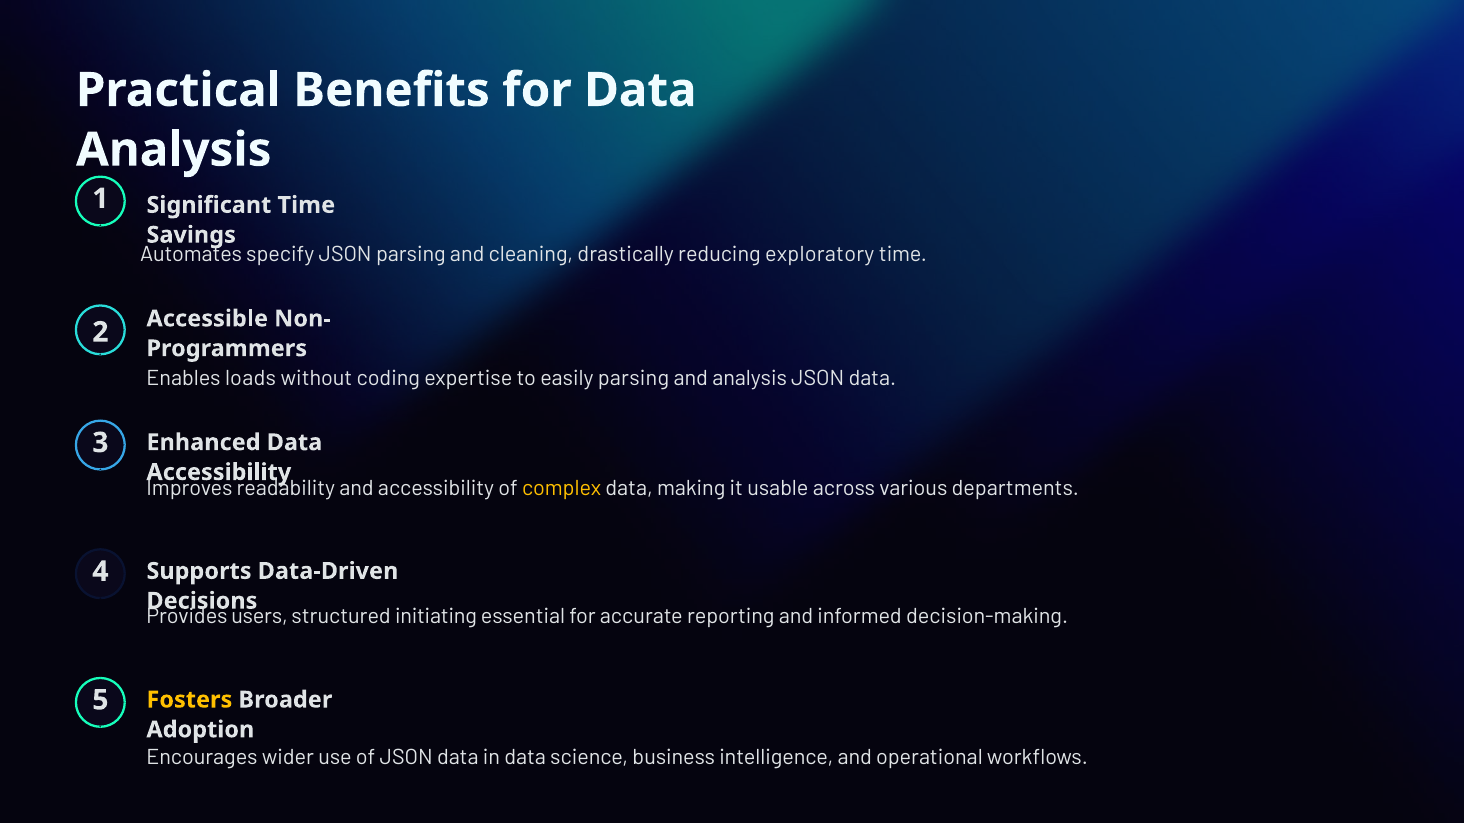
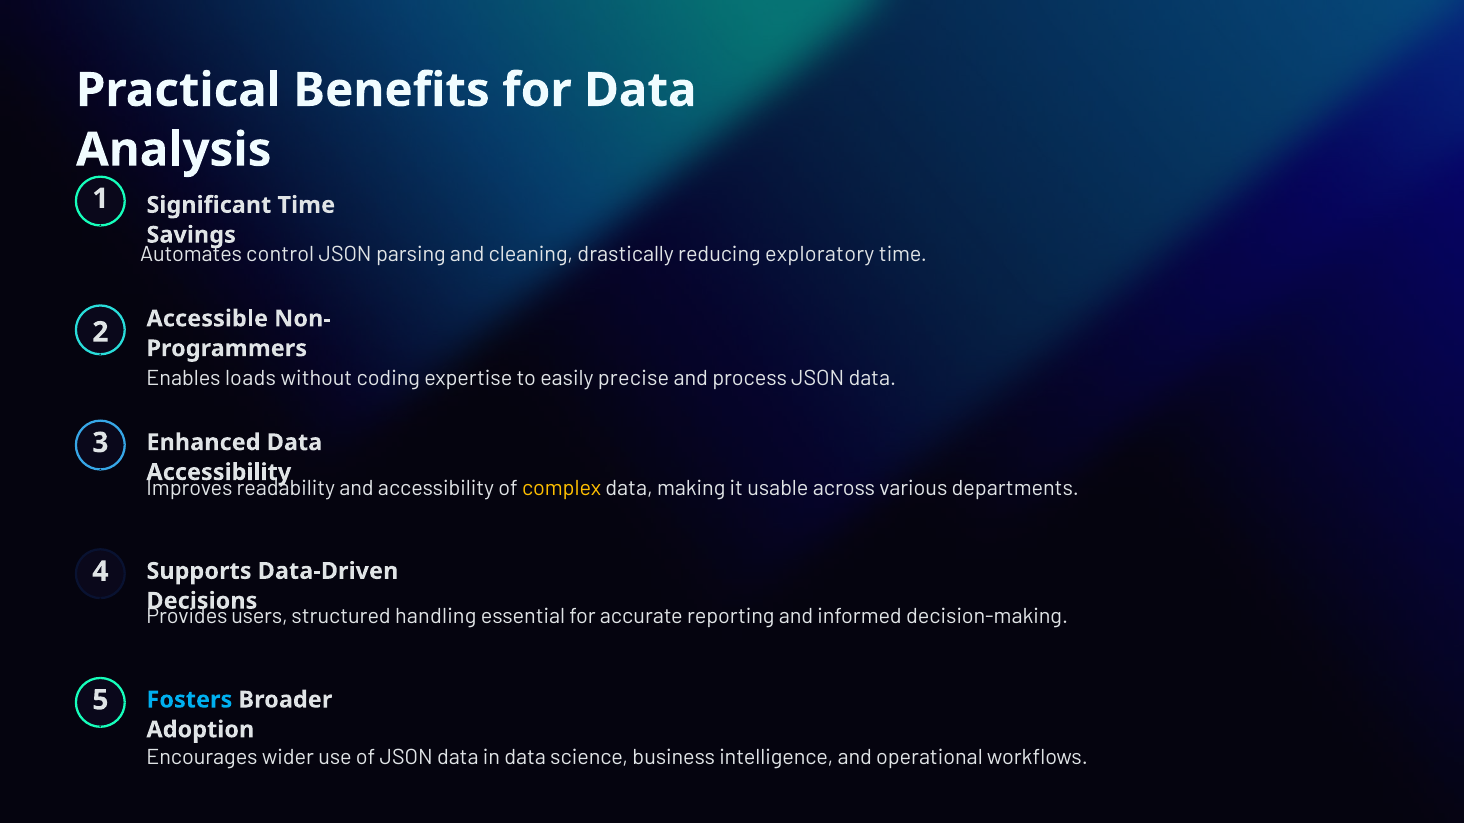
specify: specify -> control
easily parsing: parsing -> precise
and analysis: analysis -> process
initiating: initiating -> handling
Fosters colour: yellow -> light blue
